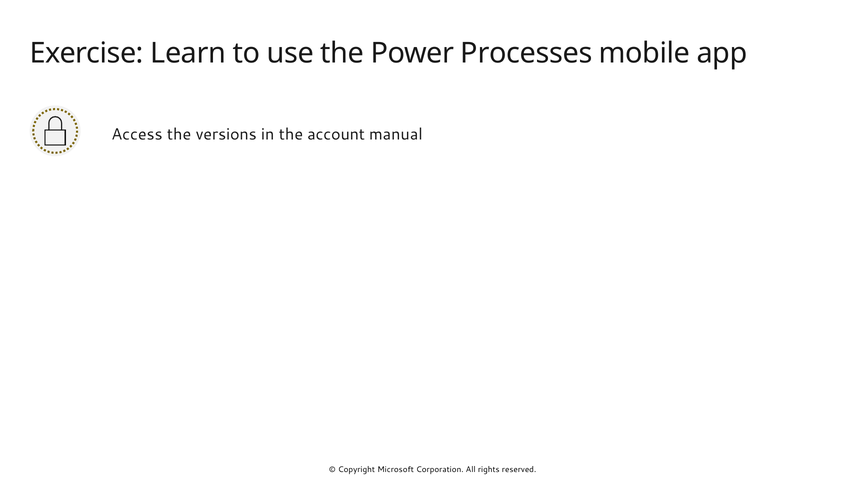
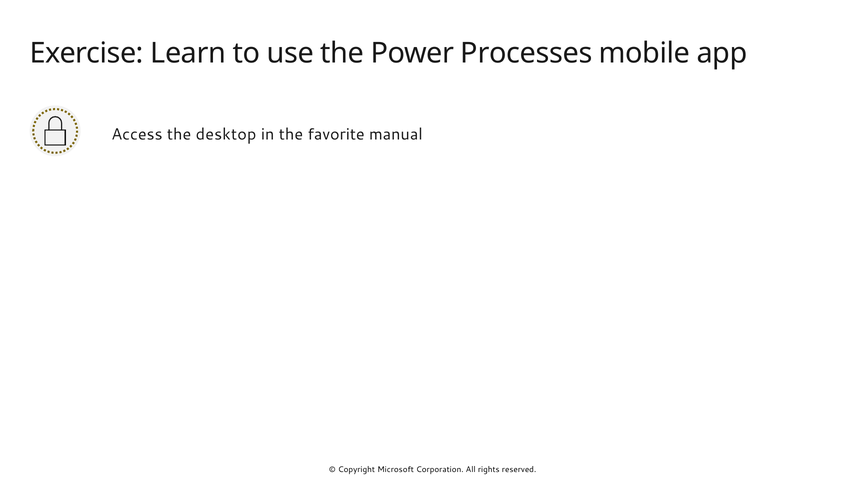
versions: versions -> desktop
account: account -> favorite
